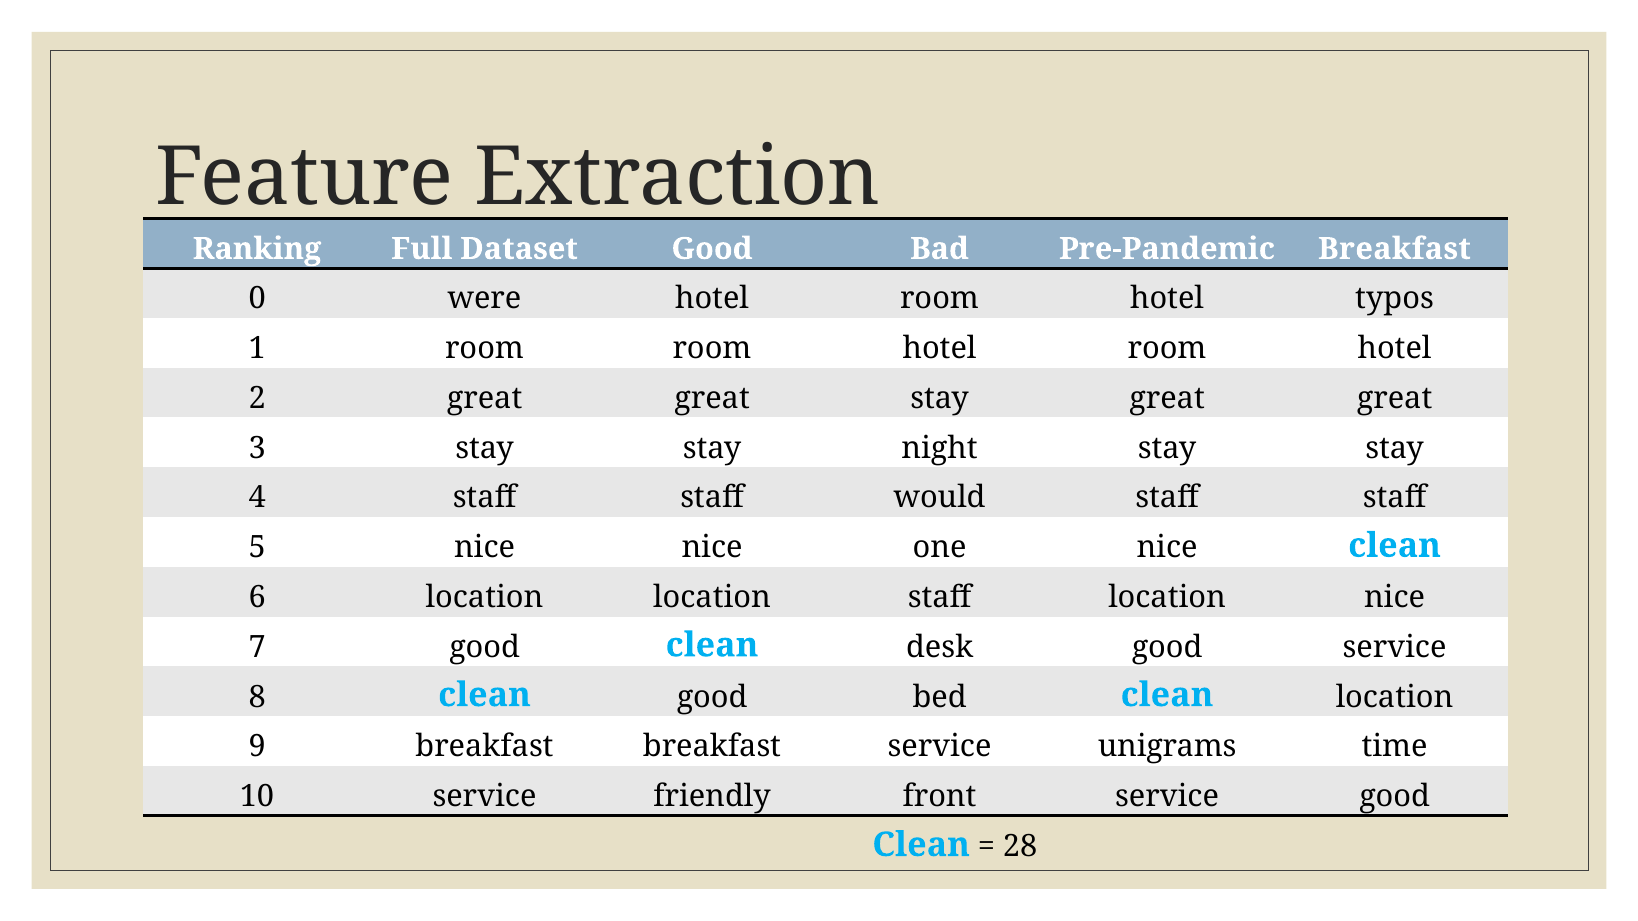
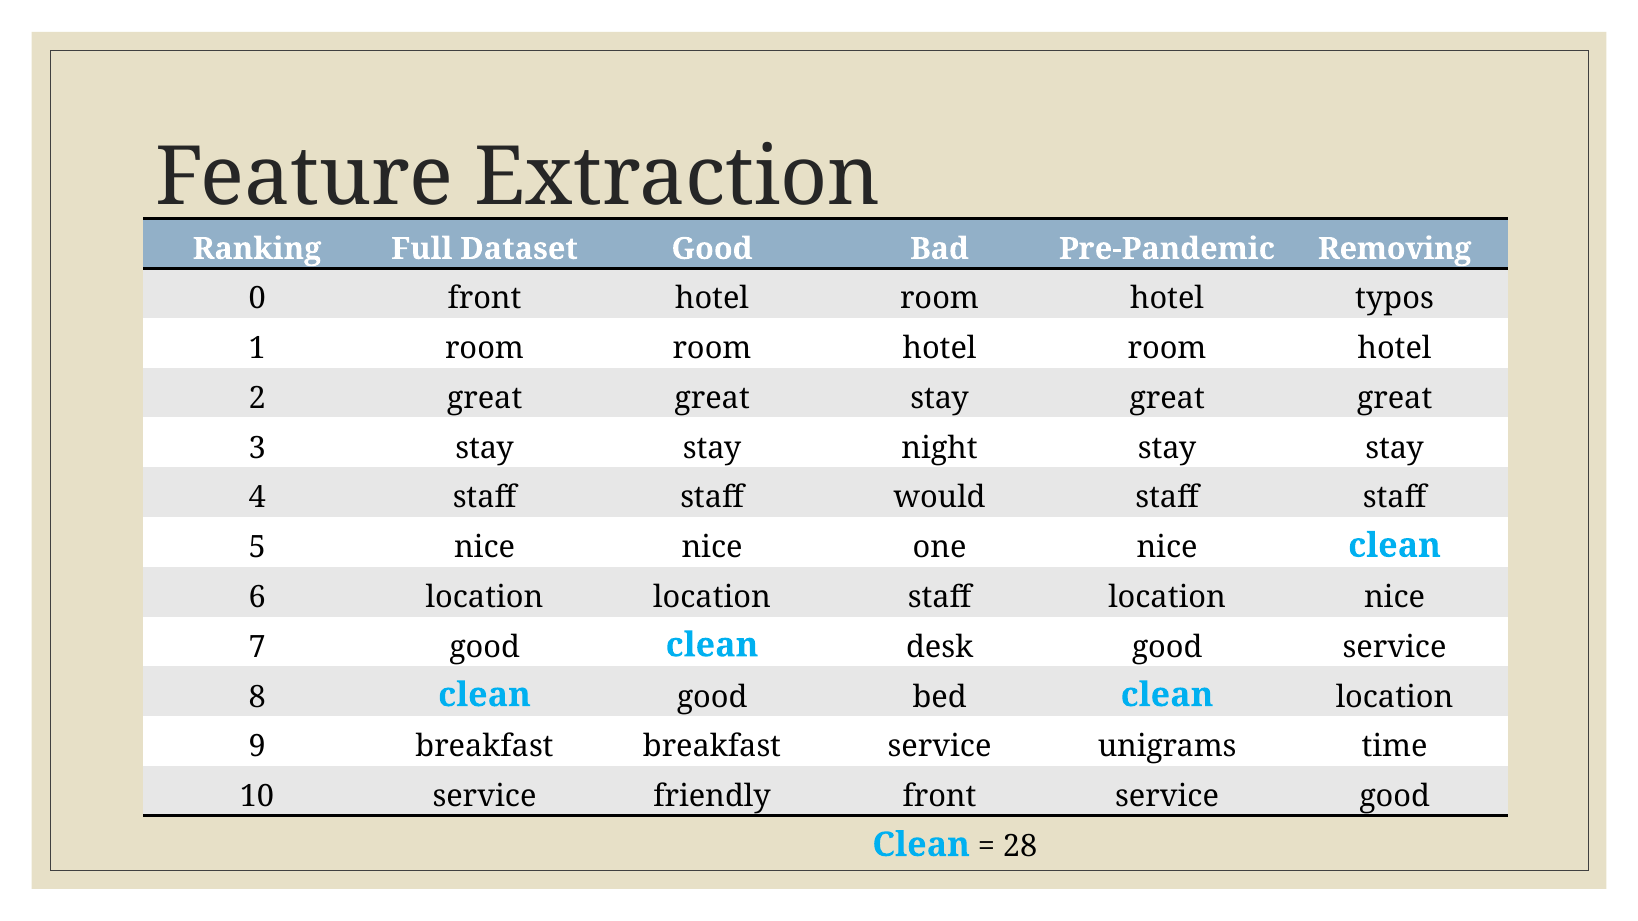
Pre-Pandemic Breakfast: Breakfast -> Removing
0 were: were -> front
